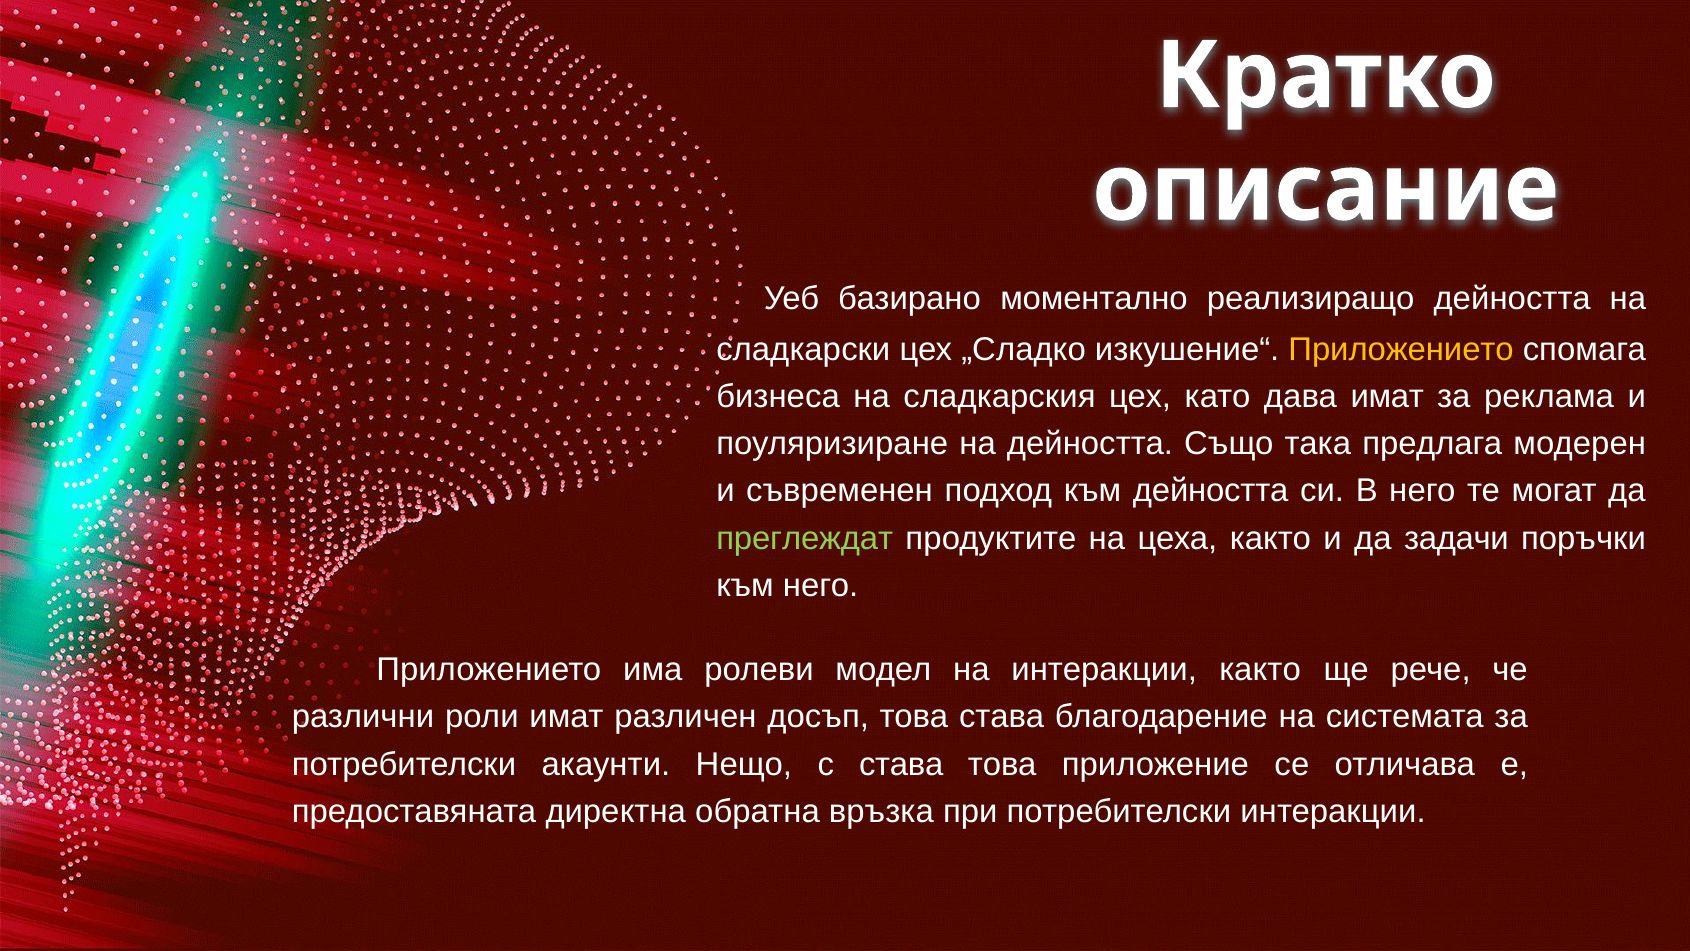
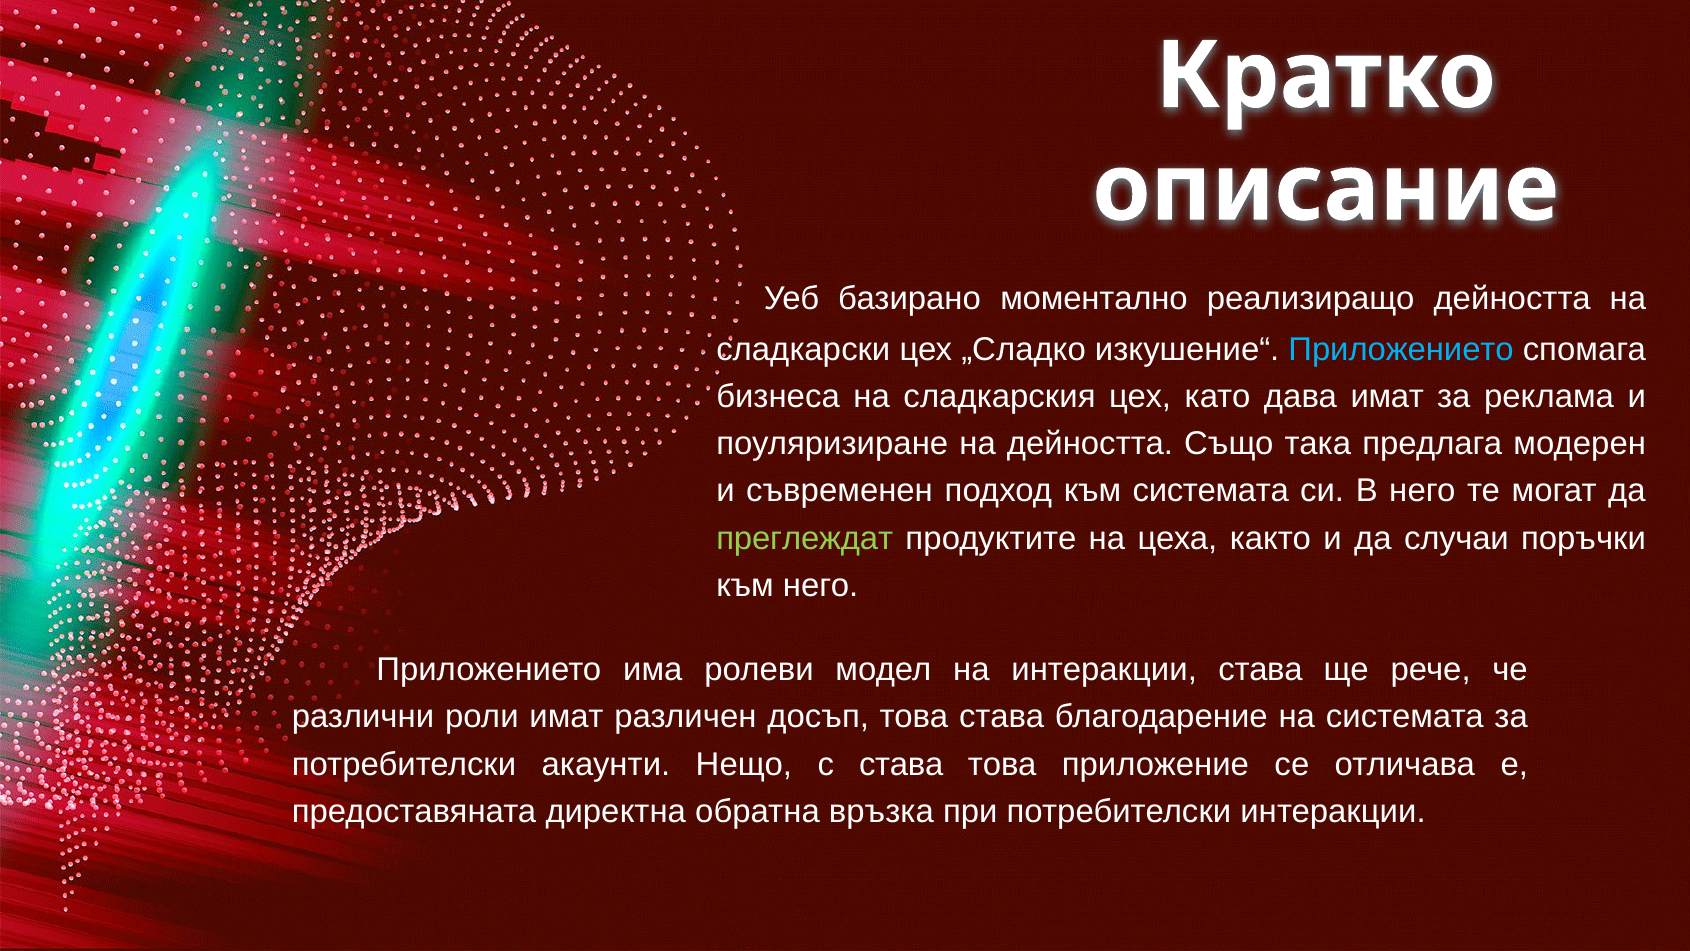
Приложението at (1401, 349) colour: yellow -> light blue
към дейността: дейността -> системата
задачи: задачи -> случаи
интеракции както: както -> става
